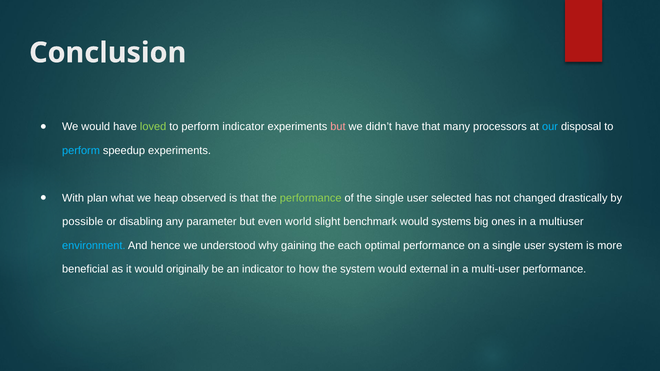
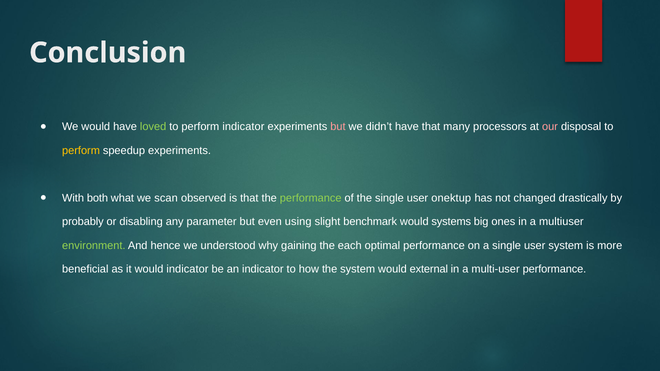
our colour: light blue -> pink
perform at (81, 151) colour: light blue -> yellow
plan: plan -> both
heap: heap -> scan
selected: selected -> onektup
possible: possible -> probably
world: world -> using
environment colour: light blue -> light green
would originally: originally -> indicator
